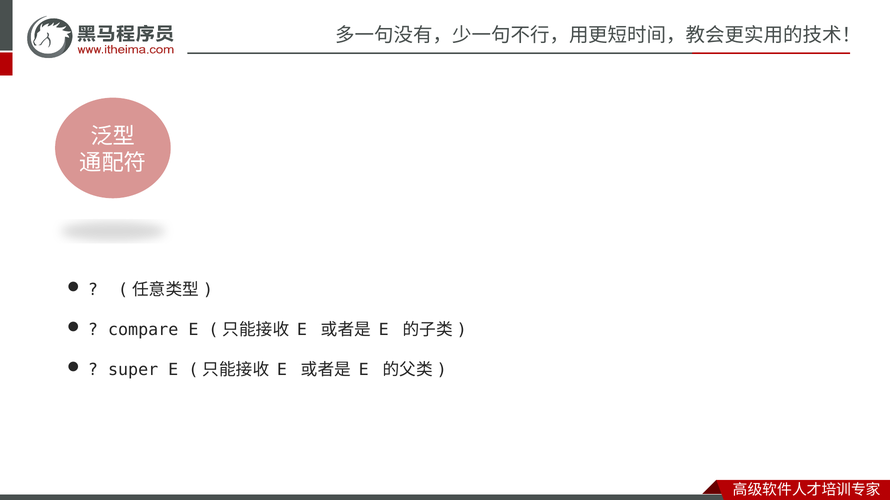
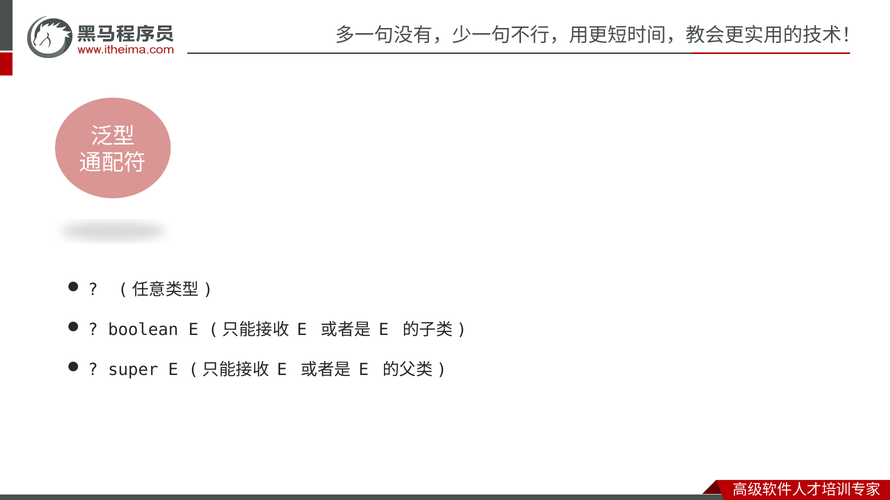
compare: compare -> boolean
